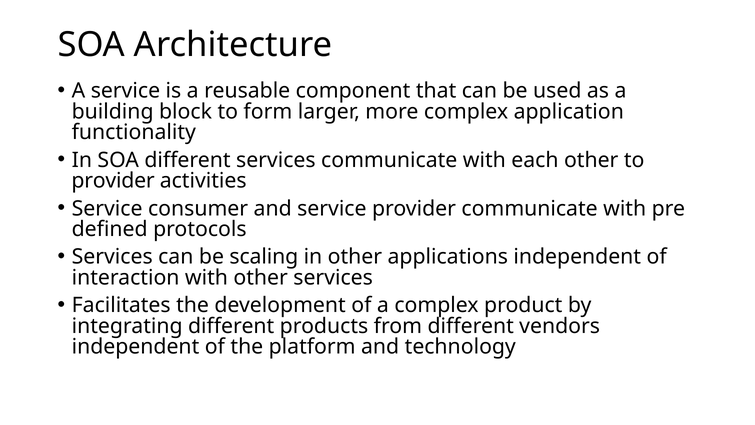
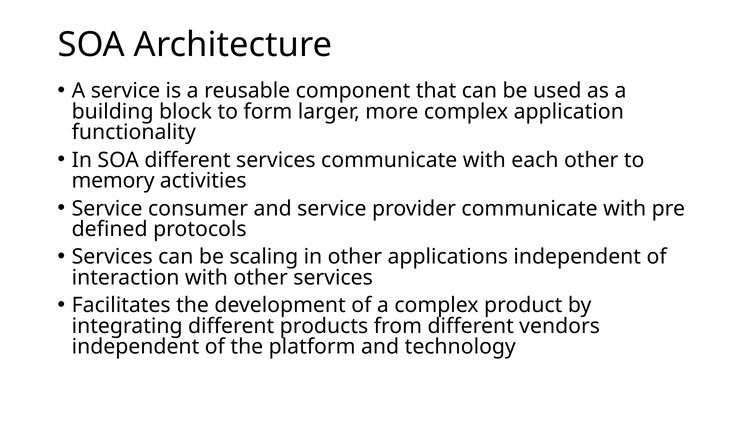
provider at (113, 181): provider -> memory
